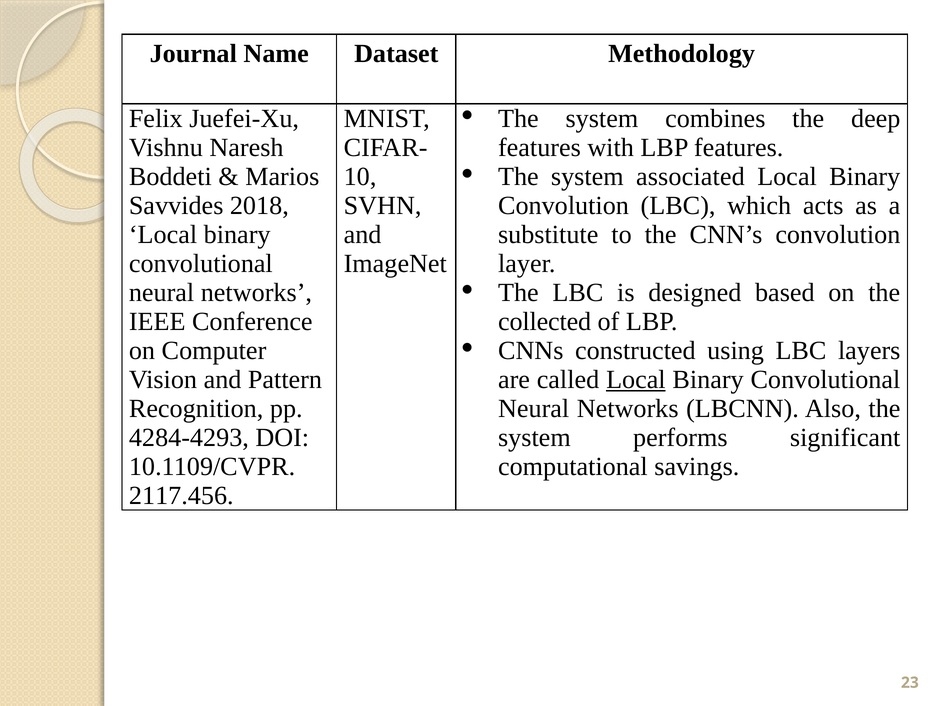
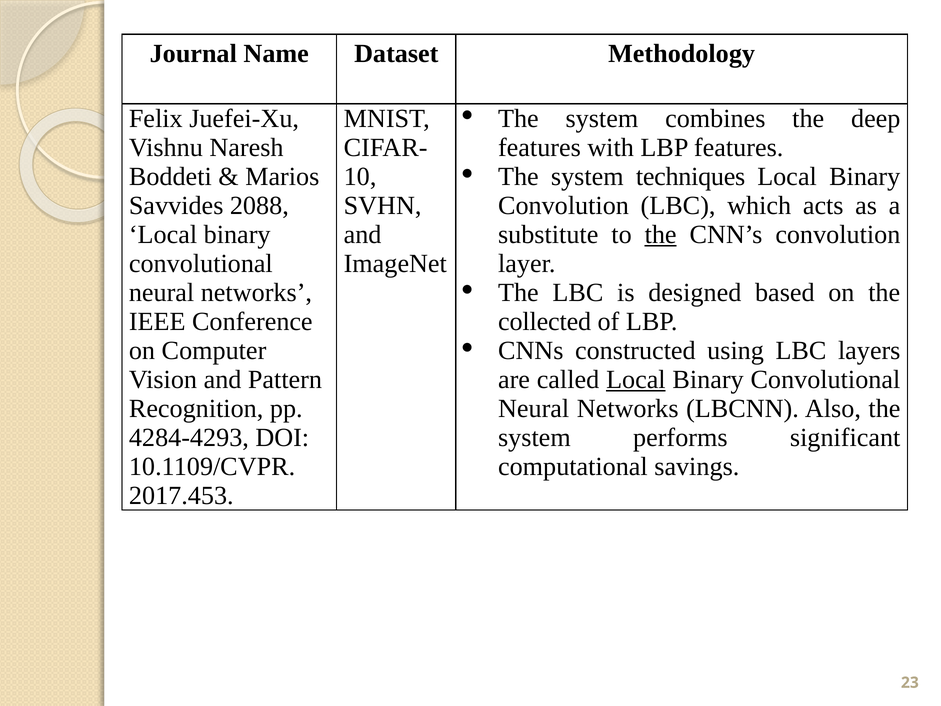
associated: associated -> techniques
2018: 2018 -> 2088
the at (661, 234) underline: none -> present
2117.456: 2117.456 -> 2017.453
